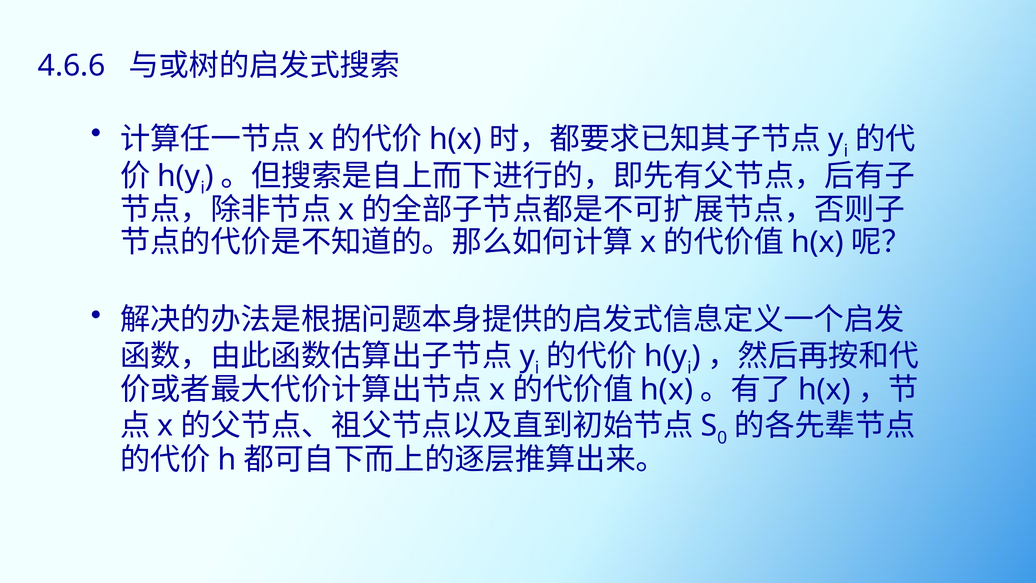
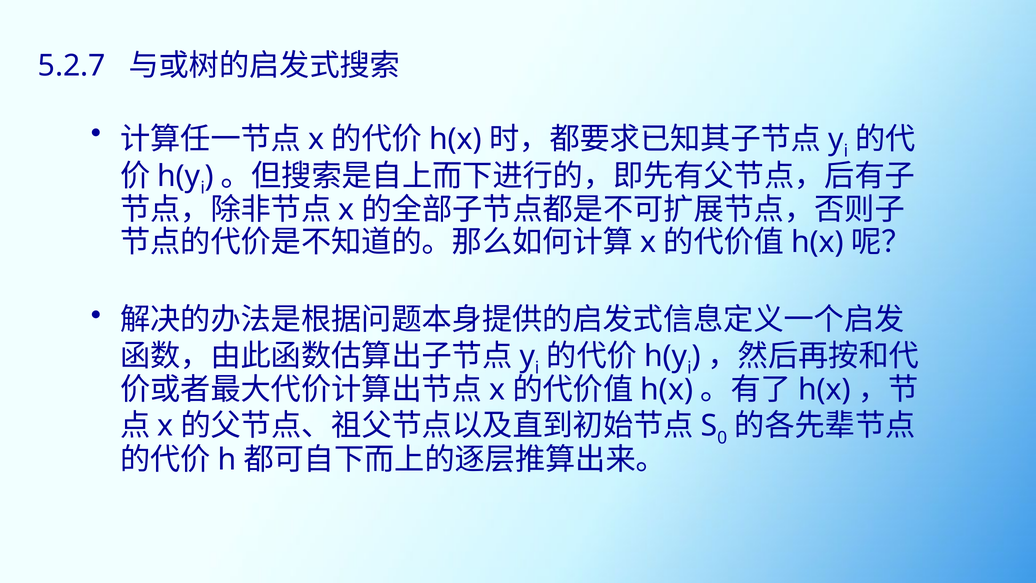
4.6.6: 4.6.6 -> 5.2.7
